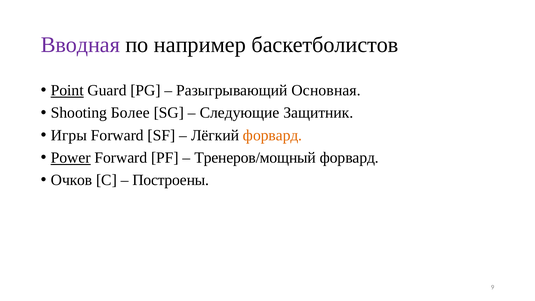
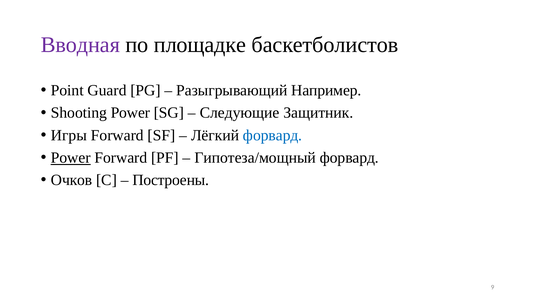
например: например -> площадке
Point underline: present -> none
Основная: Основная -> Например
Shooting Более: Более -> Power
форвард at (273, 135) colour: orange -> blue
Тренеров/мощный: Тренеров/мощный -> Гипотеза/мощный
